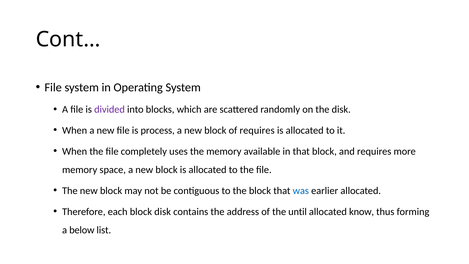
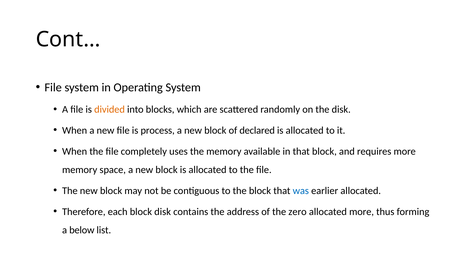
divided colour: purple -> orange
of requires: requires -> declared
until: until -> zero
allocated know: know -> more
